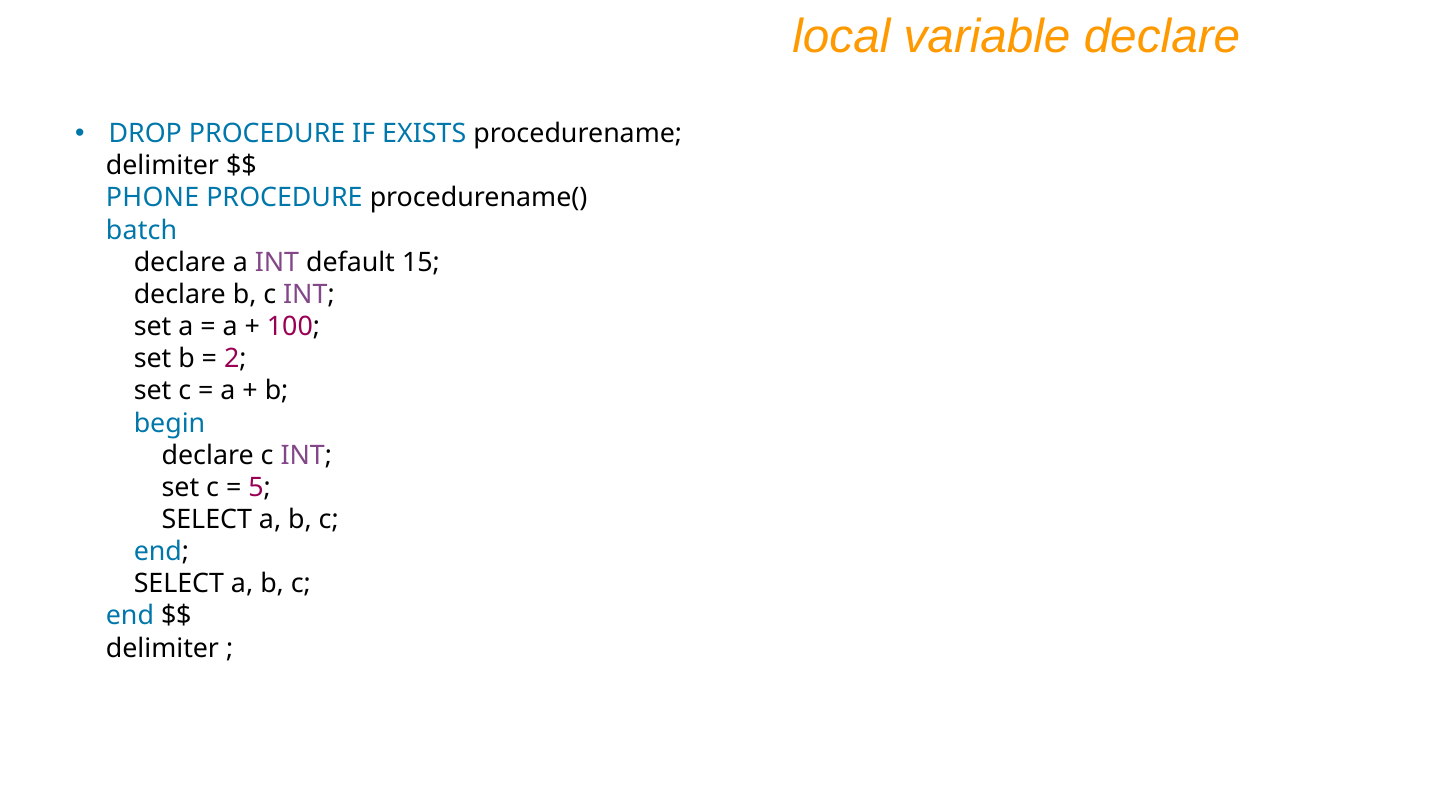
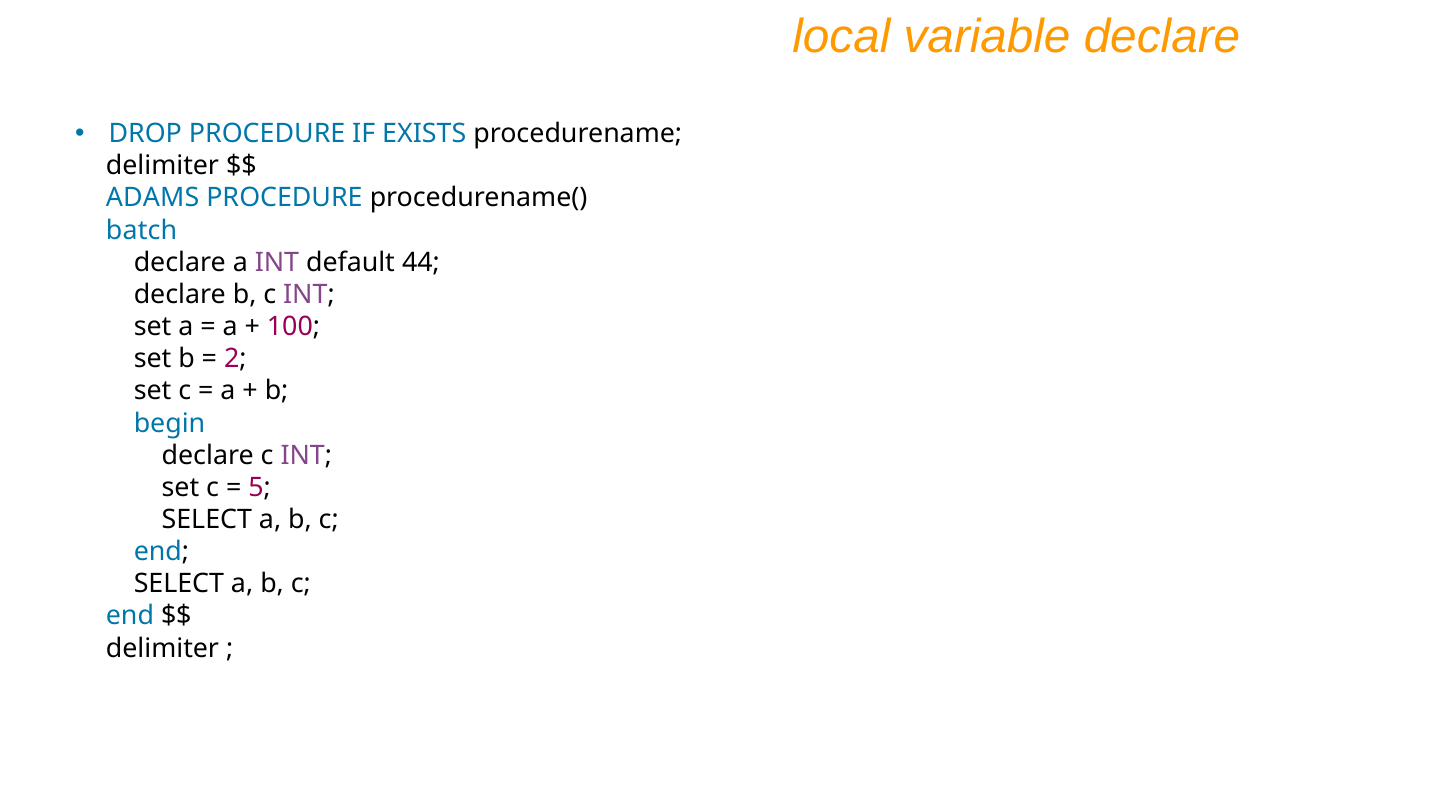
PHONE: PHONE -> ADAMS
15: 15 -> 44
